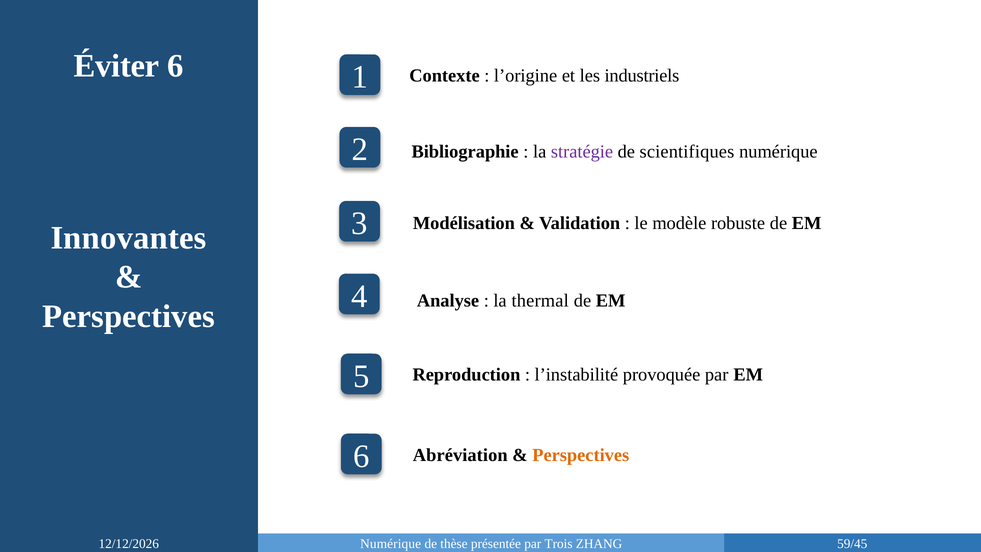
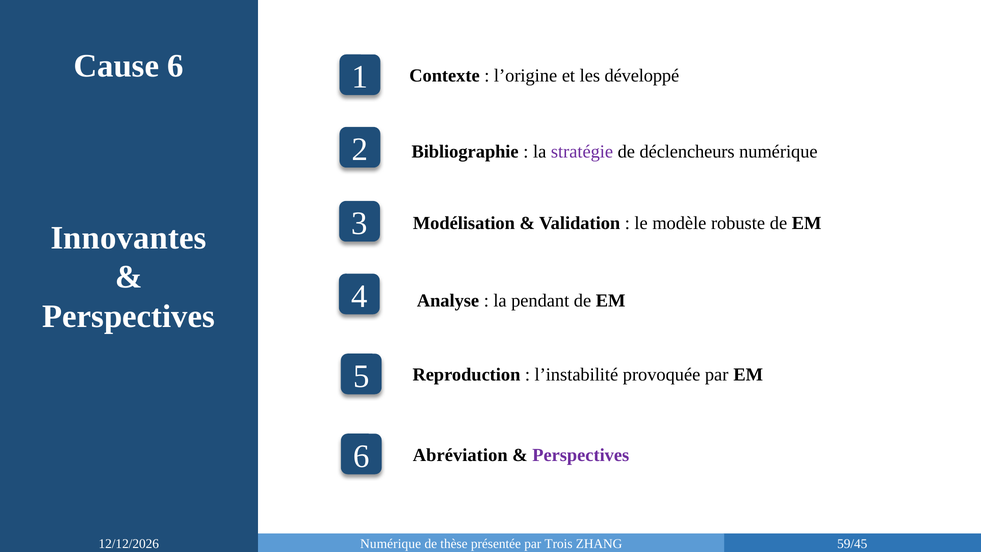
Éviter: Éviter -> Cause
industriels: industriels -> développé
scientifiques: scientifiques -> déclencheurs
thermal: thermal -> pendant
Perspectives at (581, 455) colour: orange -> purple
